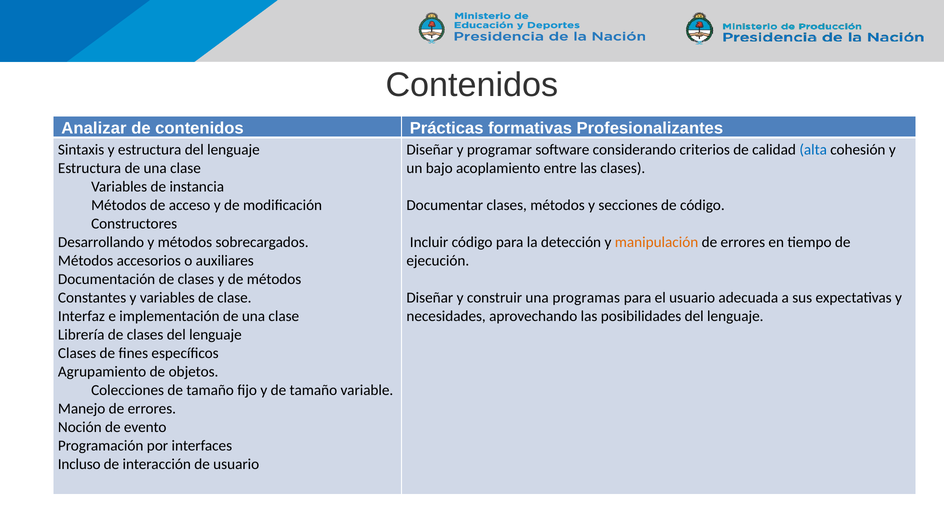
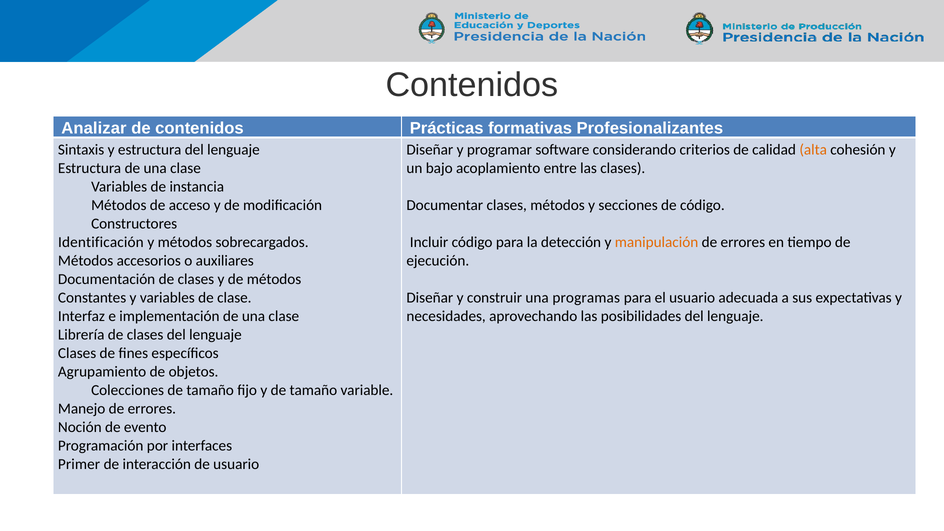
alta colour: blue -> orange
Desarrollando: Desarrollando -> Identificación
Incluso: Incluso -> Primer
